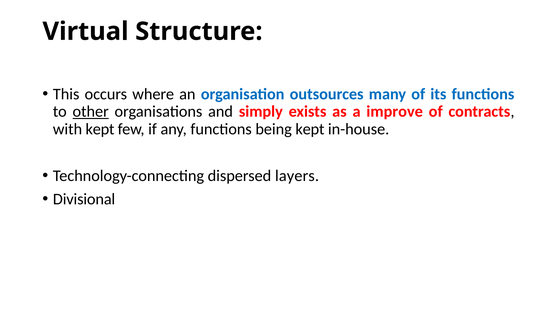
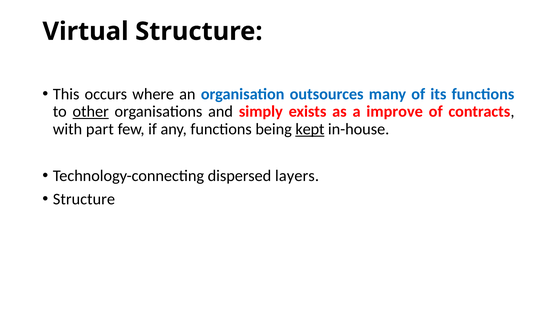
with kept: kept -> part
kept at (310, 129) underline: none -> present
Divisional at (84, 199): Divisional -> Structure
